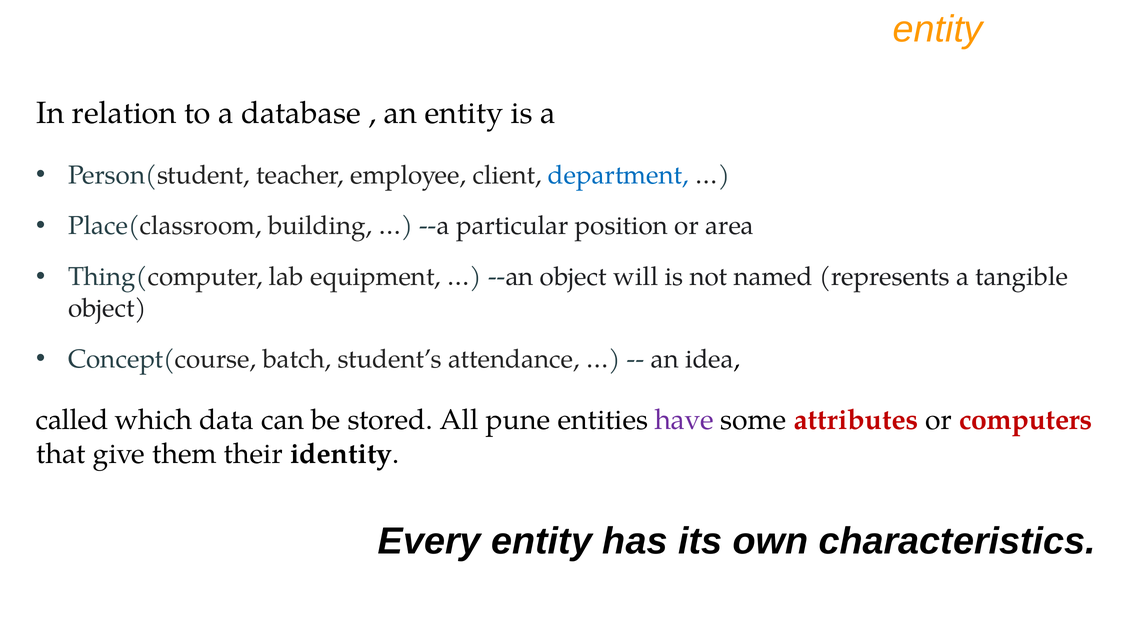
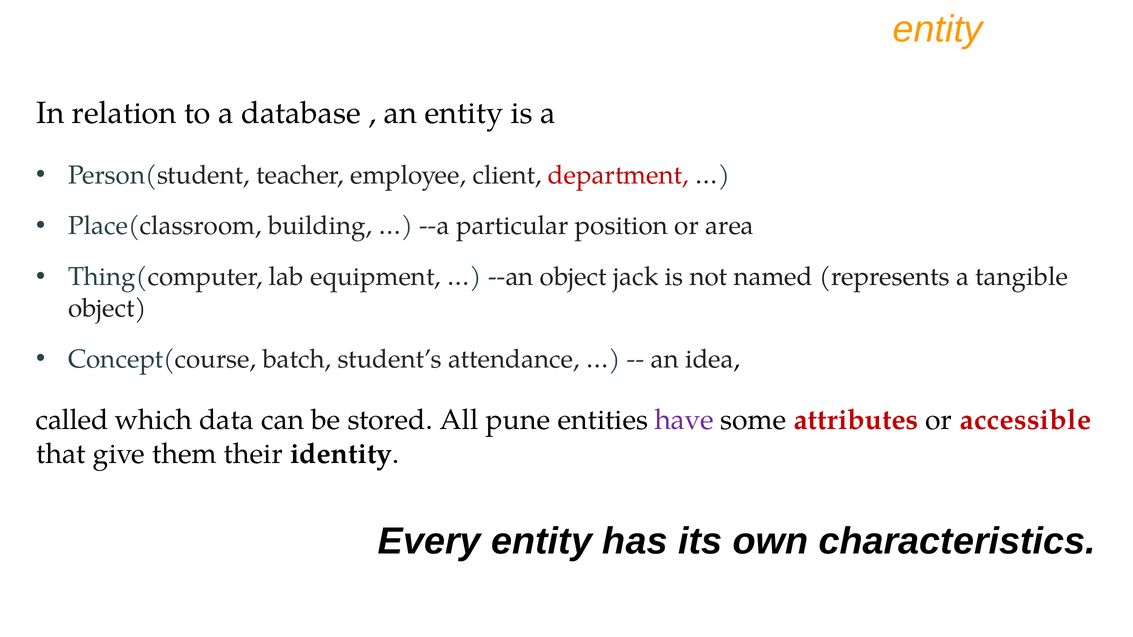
department colour: blue -> red
will: will -> jack
computers: computers -> accessible
